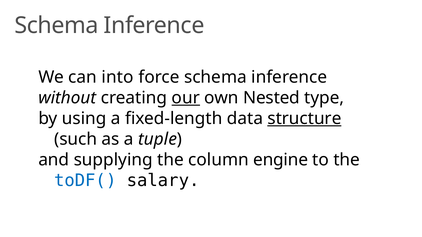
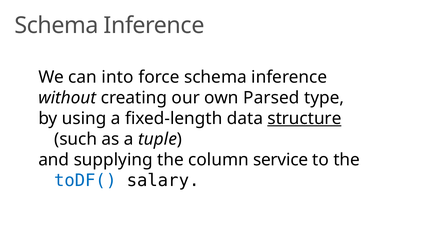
our underline: present -> none
Nested: Nested -> Parsed
engine: engine -> service
